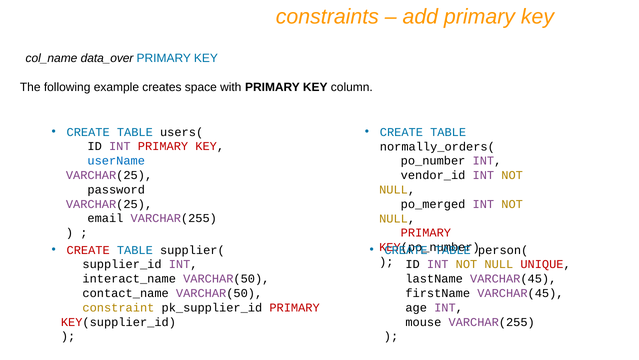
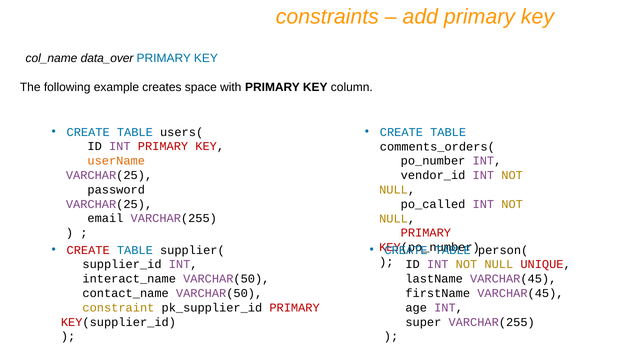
normally_orders(: normally_orders( -> comments_orders(
userName colour: blue -> orange
po_merged: po_merged -> po_called
mouse: mouse -> super
